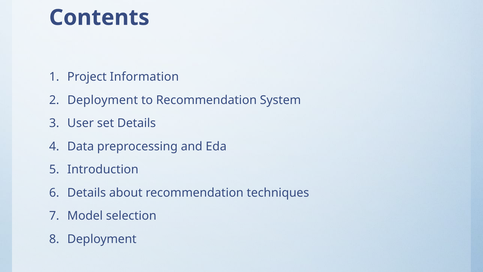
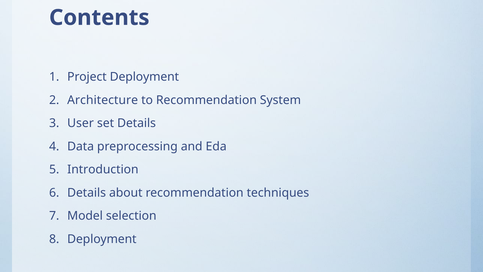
Project Information: Information -> Deployment
Deployment at (103, 100): Deployment -> Architecture
